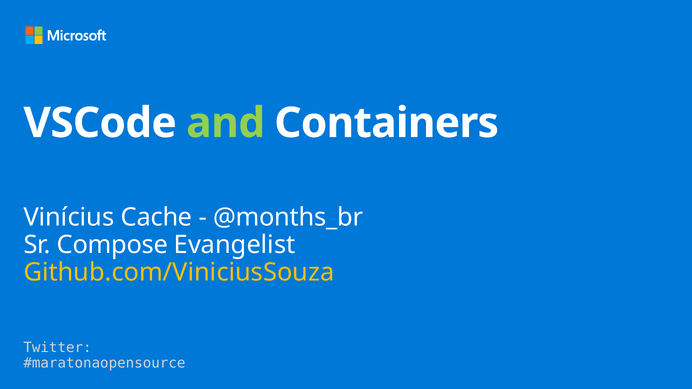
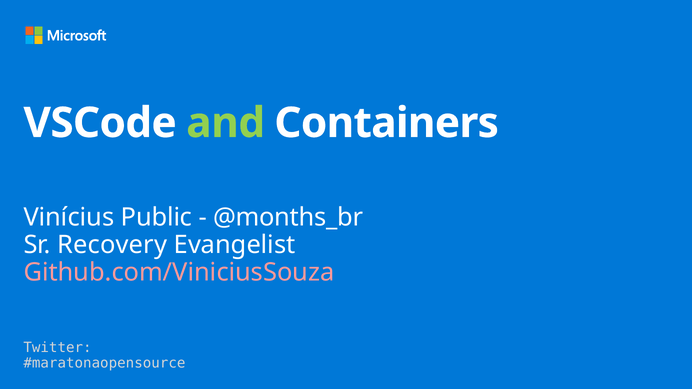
Cache: Cache -> Public
Compose: Compose -> Recovery
Github.com/ViniciusSouza colour: yellow -> pink
